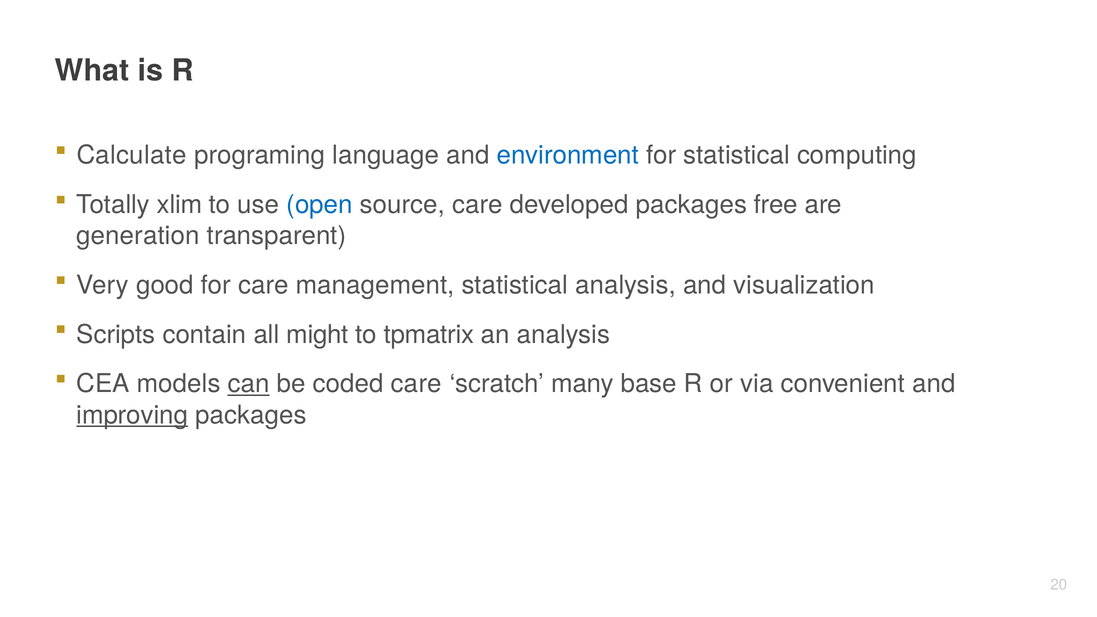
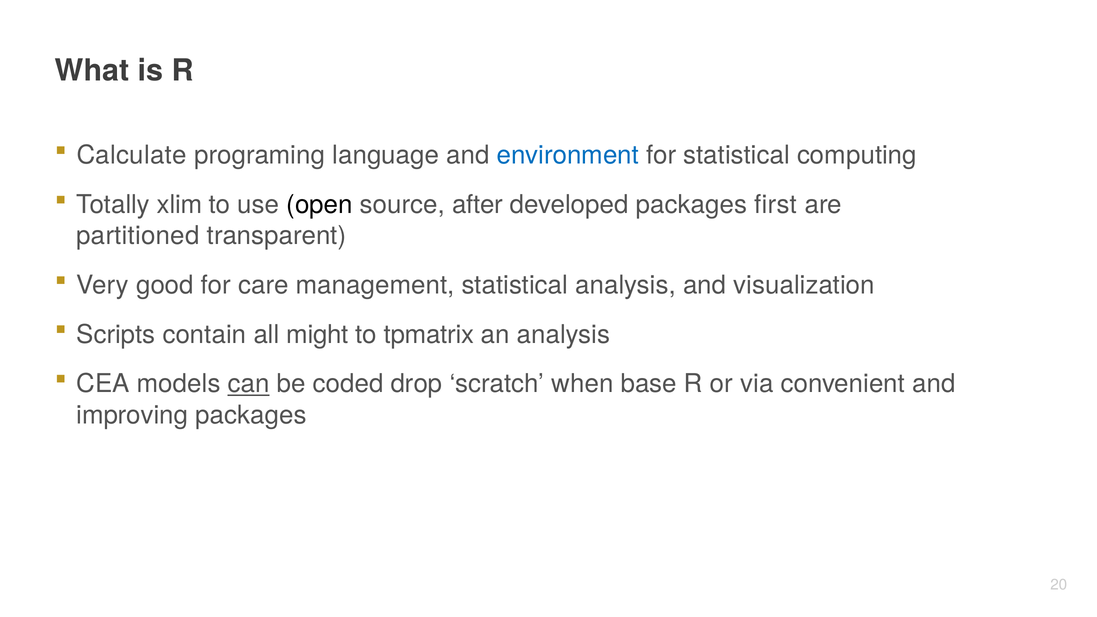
open colour: blue -> black
source care: care -> after
free: free -> first
generation: generation -> partitioned
coded care: care -> drop
many: many -> when
improving underline: present -> none
